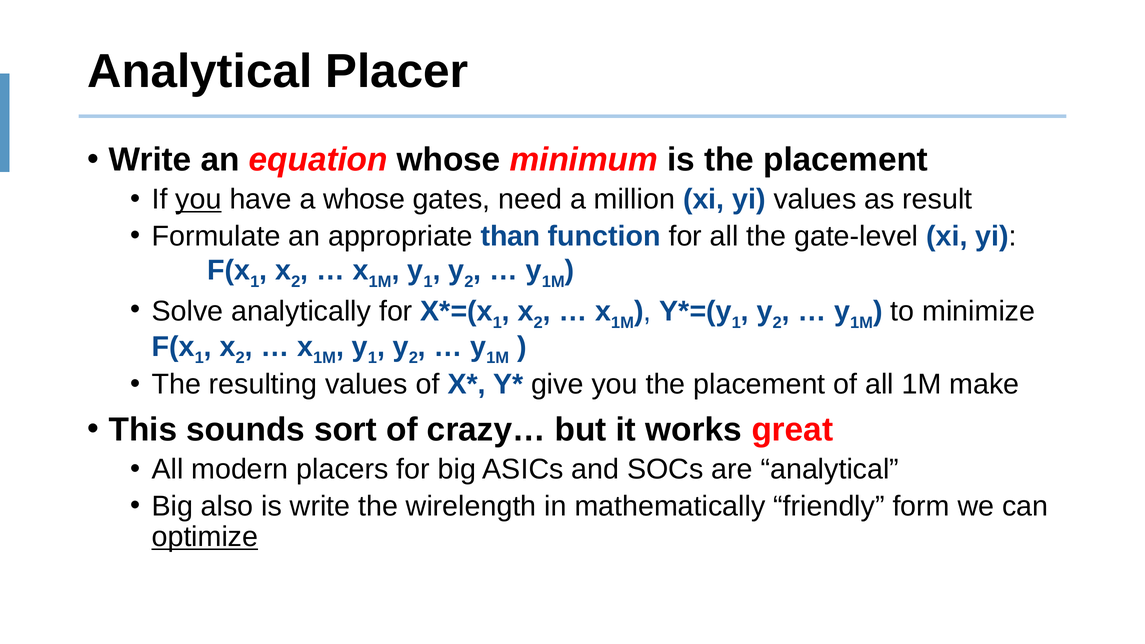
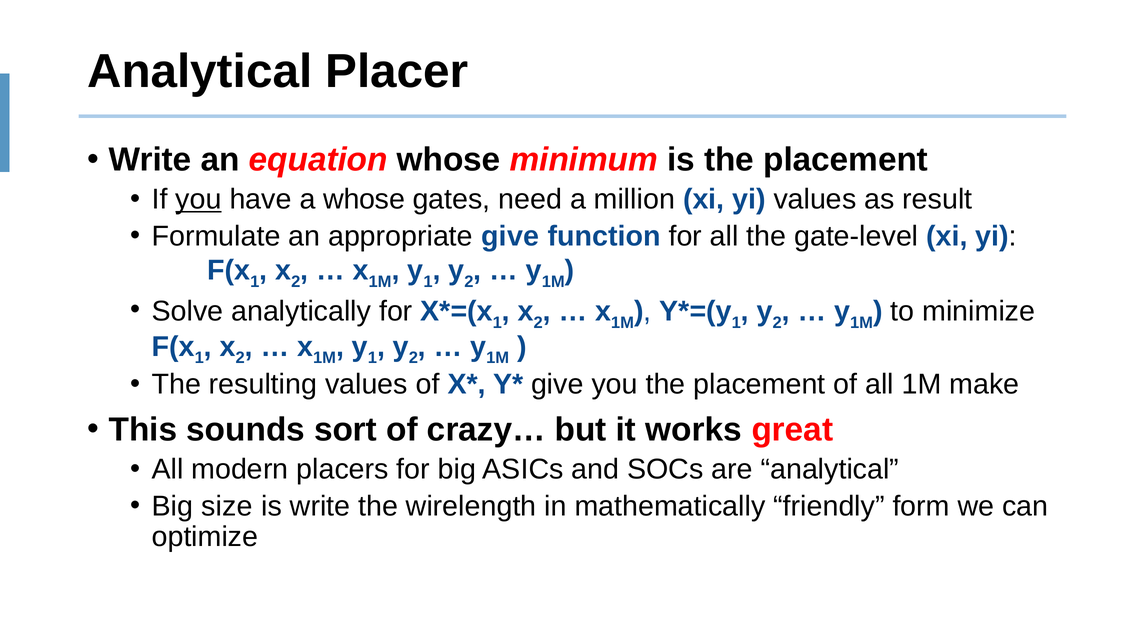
appropriate than: than -> give
also: also -> size
optimize underline: present -> none
